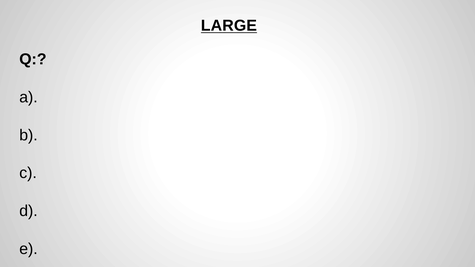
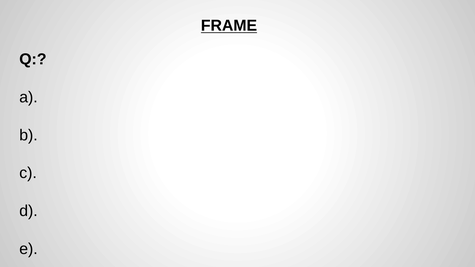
LARGE: LARGE -> FRAME
